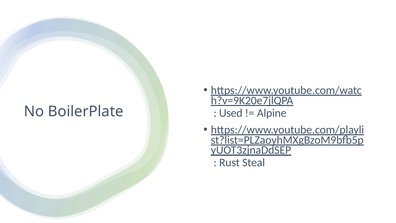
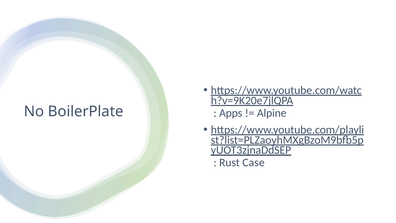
Used: Used -> Apps
Steal: Steal -> Case
